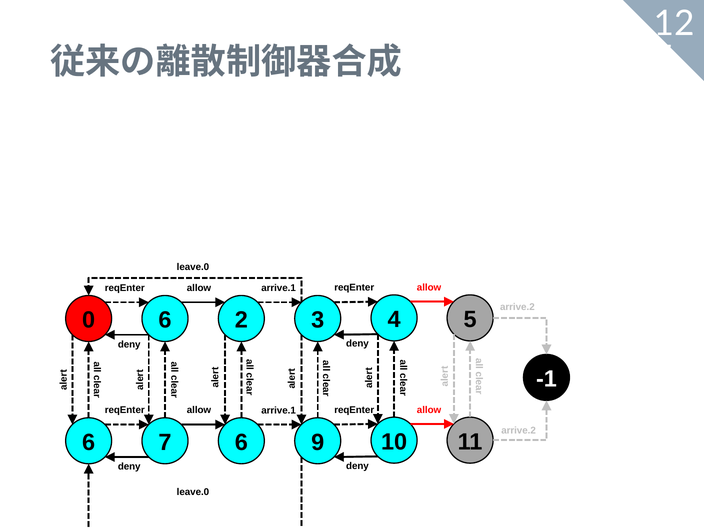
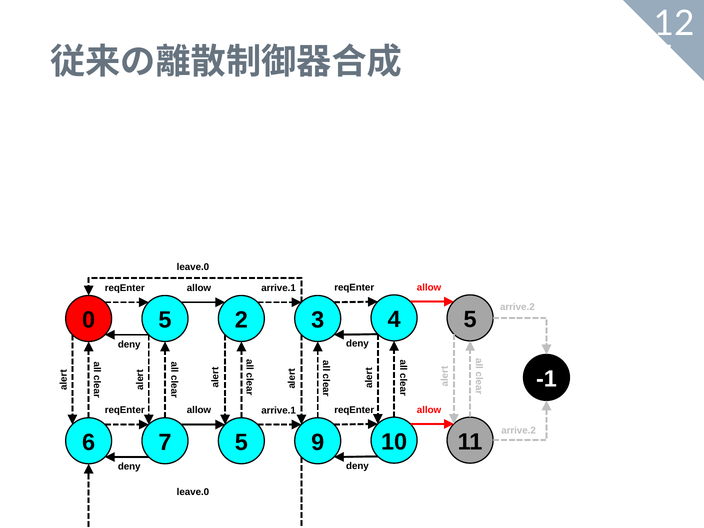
0 6: 6 -> 5
7 6: 6 -> 5
